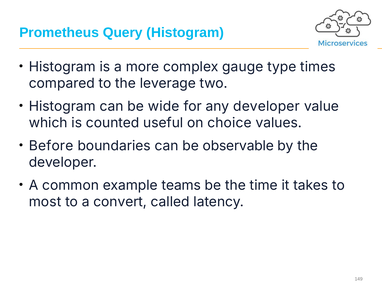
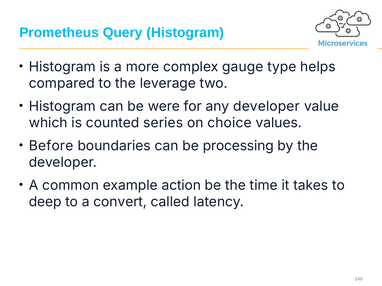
times: times -> helps
wide: wide -> were
useful: useful -> series
observable: observable -> processing
teams: teams -> action
most: most -> deep
